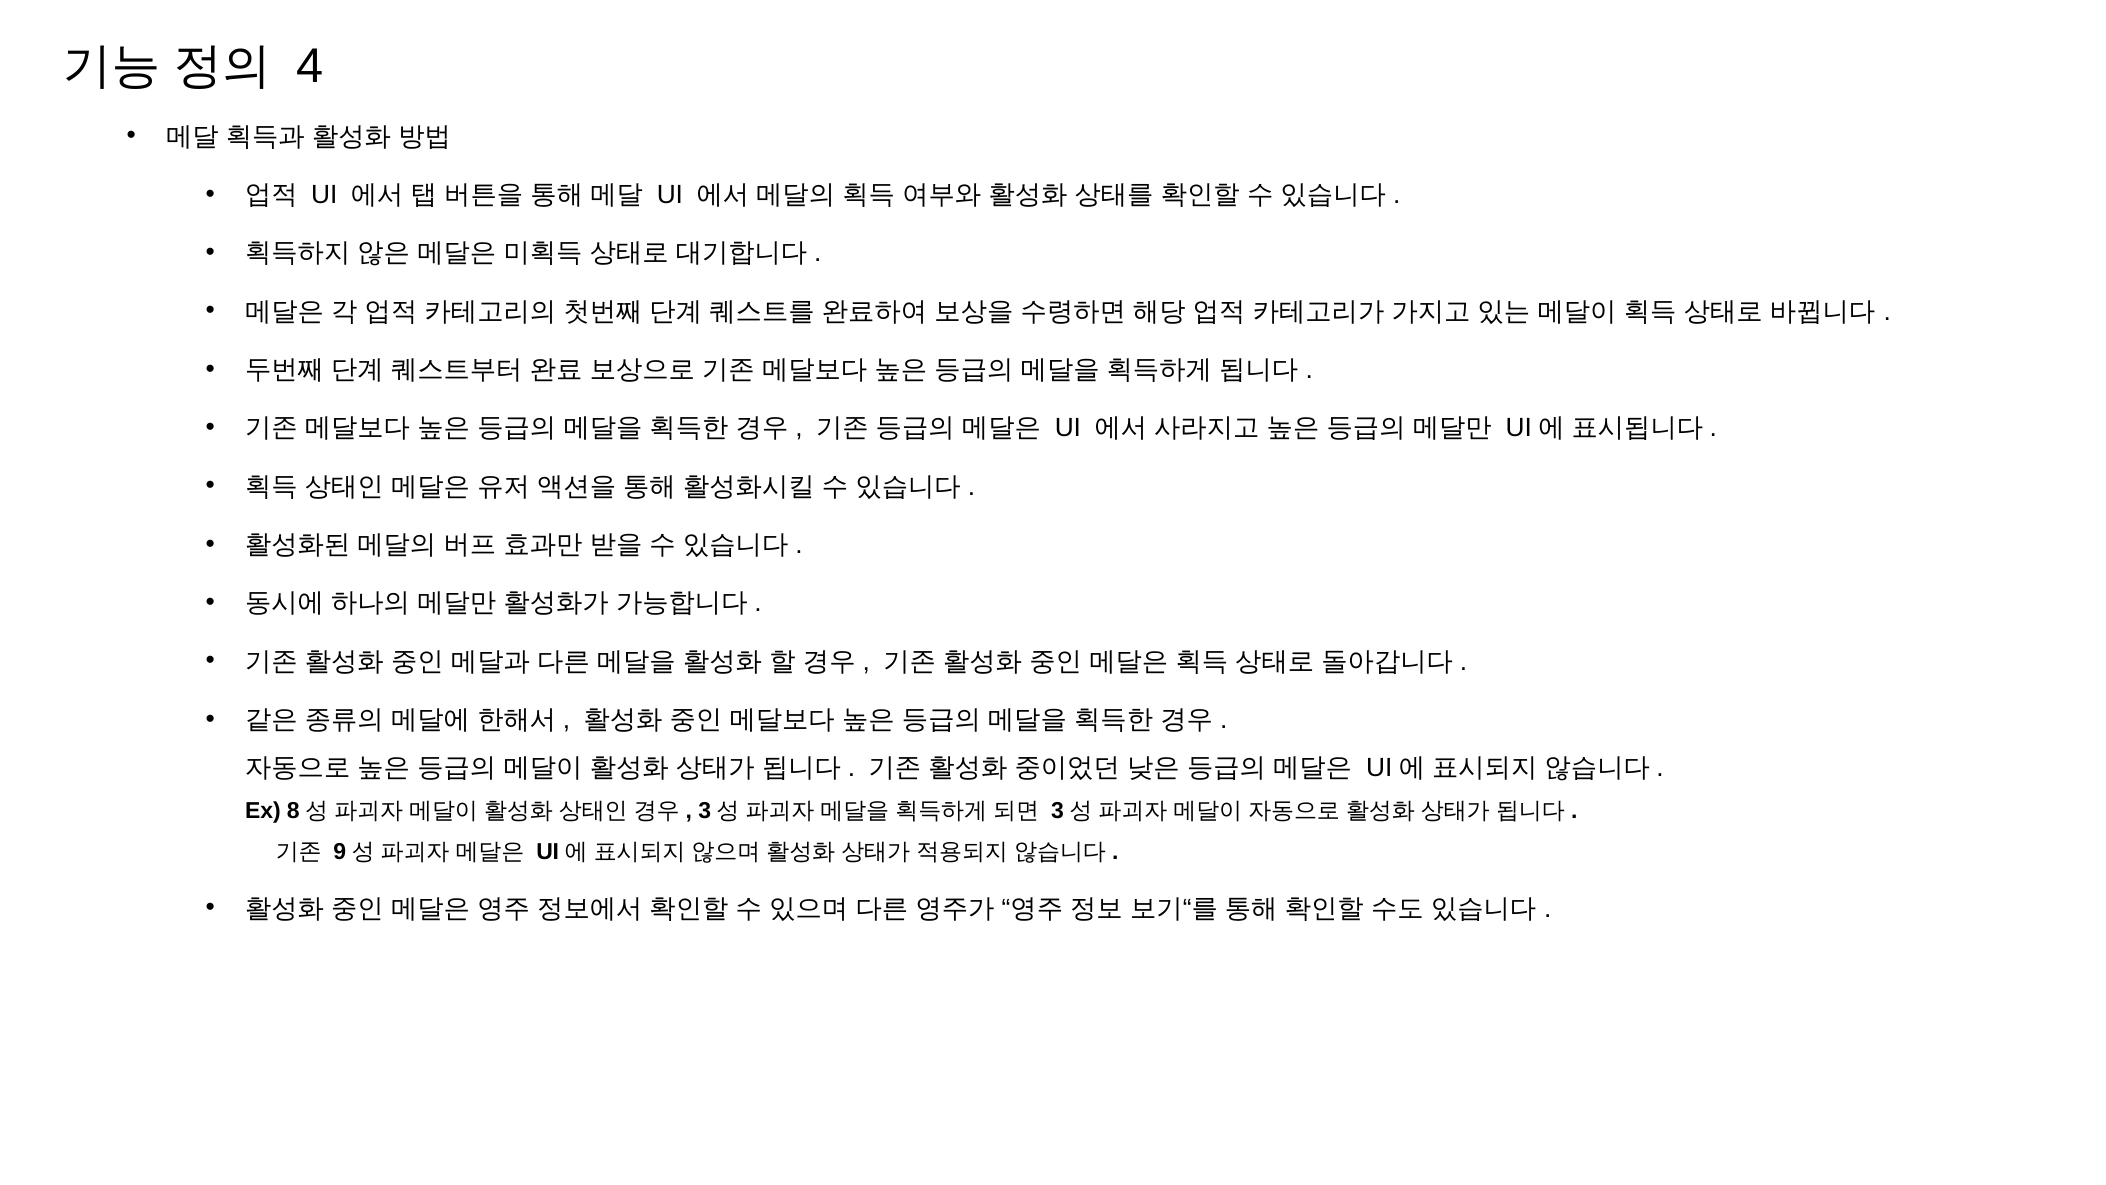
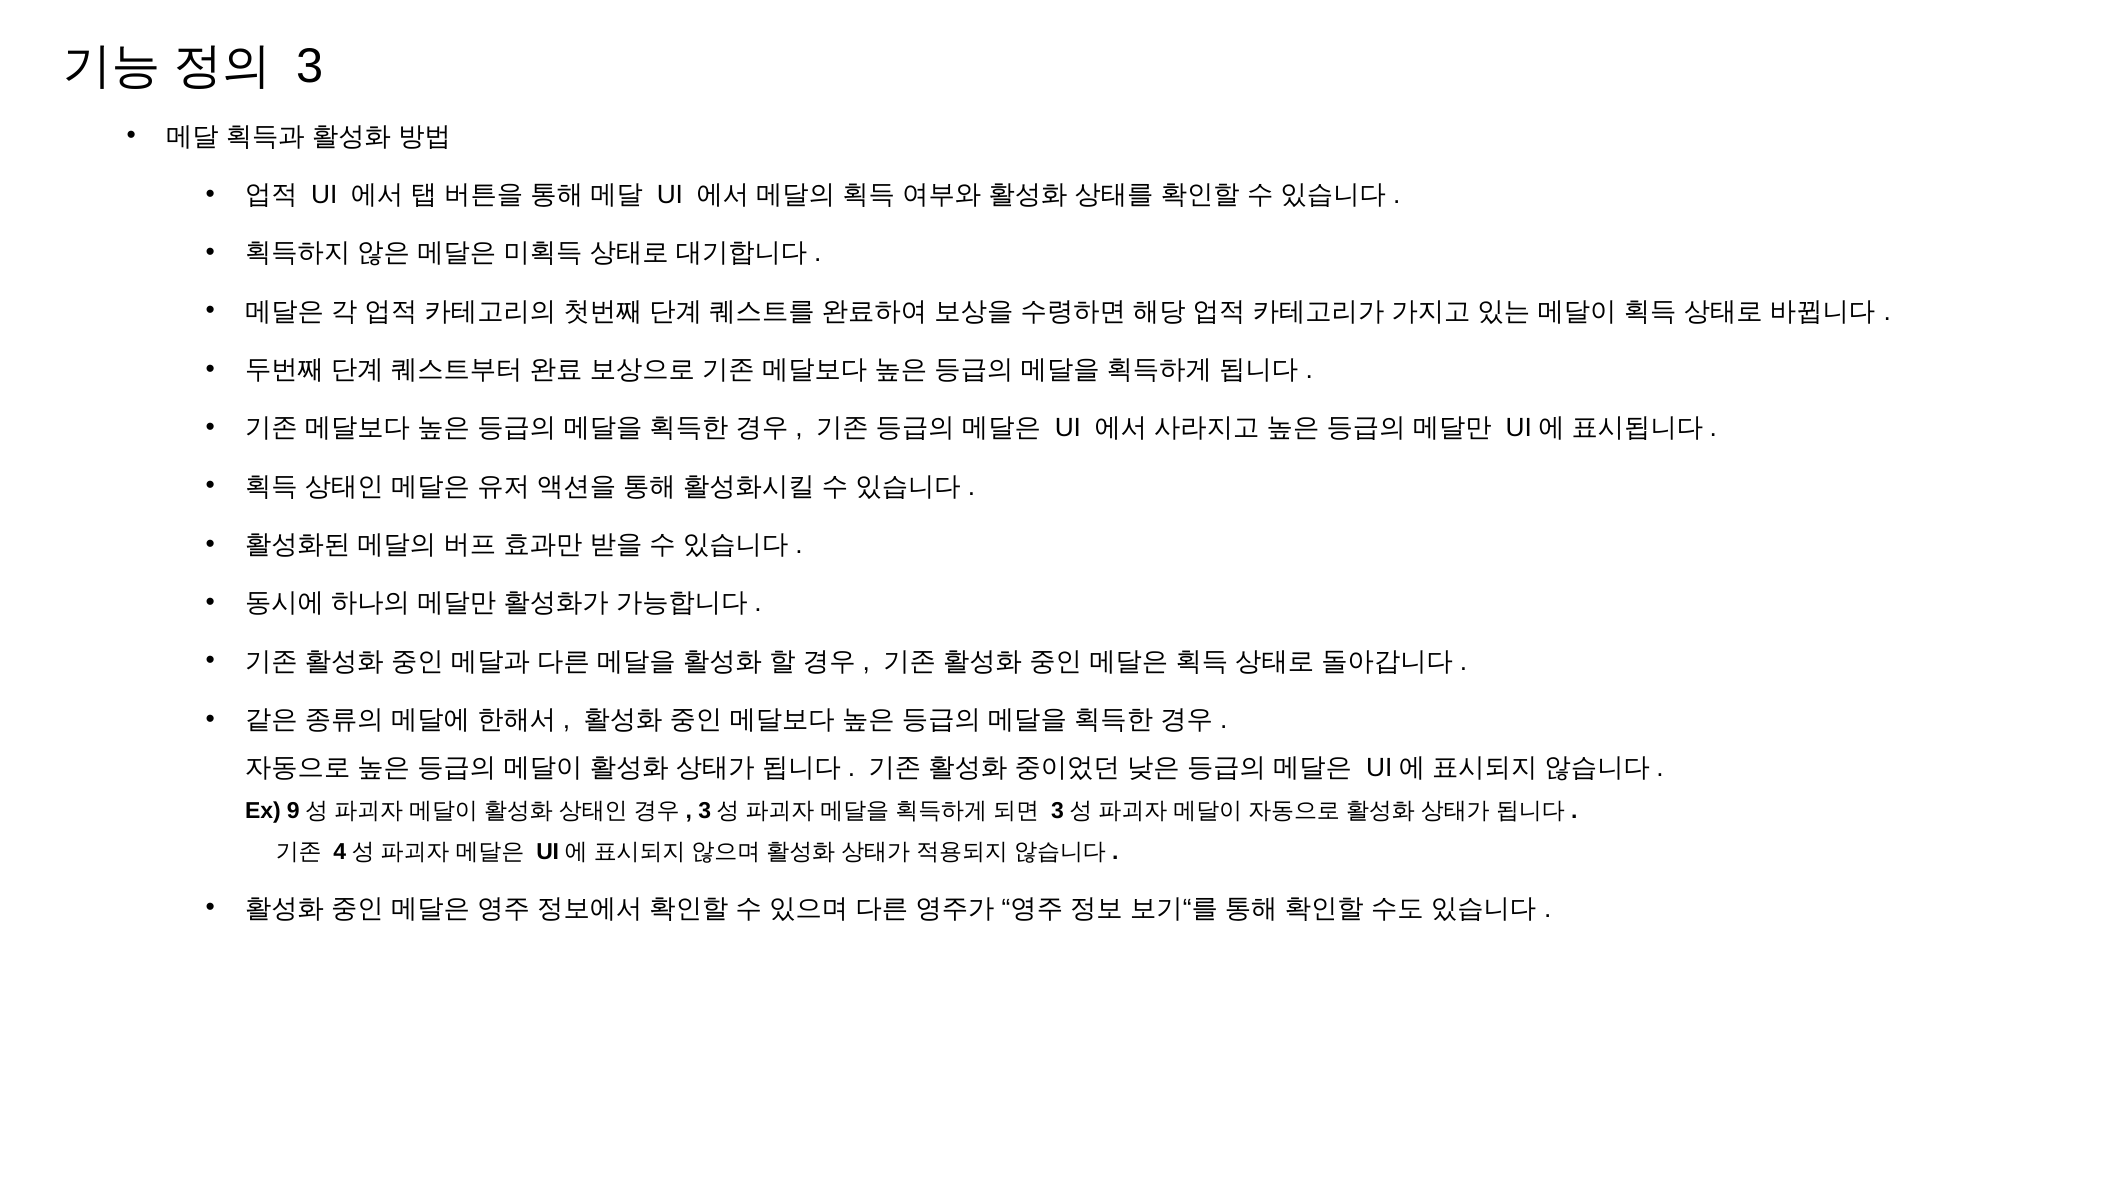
4 at (310, 66): 4 -> 3
8: 8 -> 9
9: 9 -> 4
